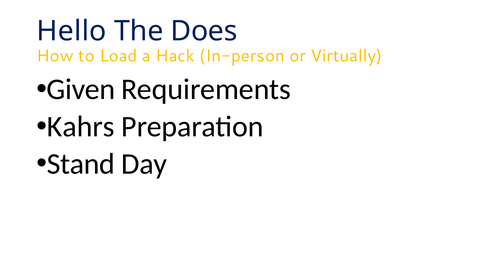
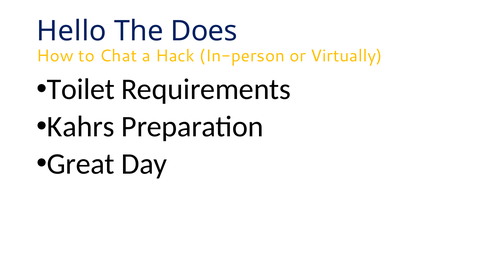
Load: Load -> Chat
Given: Given -> Toilet
Stand: Stand -> Great
